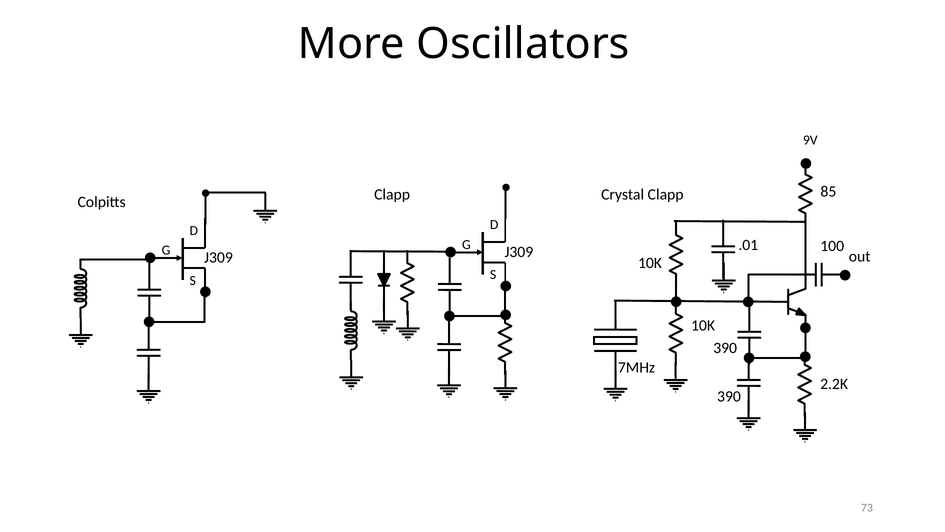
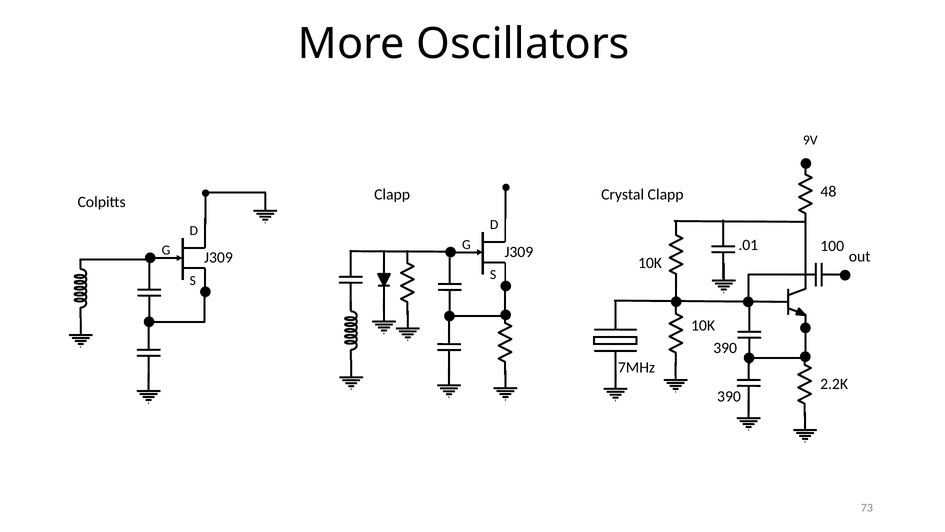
85: 85 -> 48
